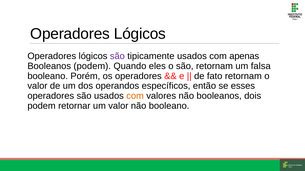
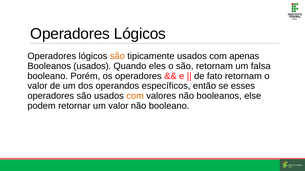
são at (117, 56) colour: purple -> orange
Booleanos podem: podem -> usados
dois: dois -> else
